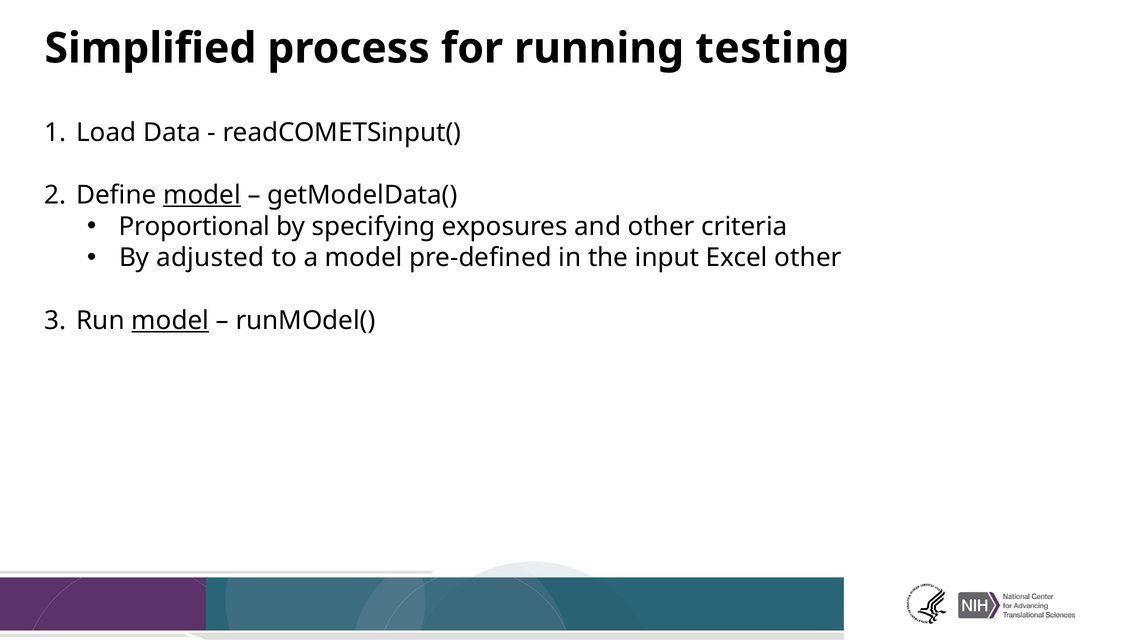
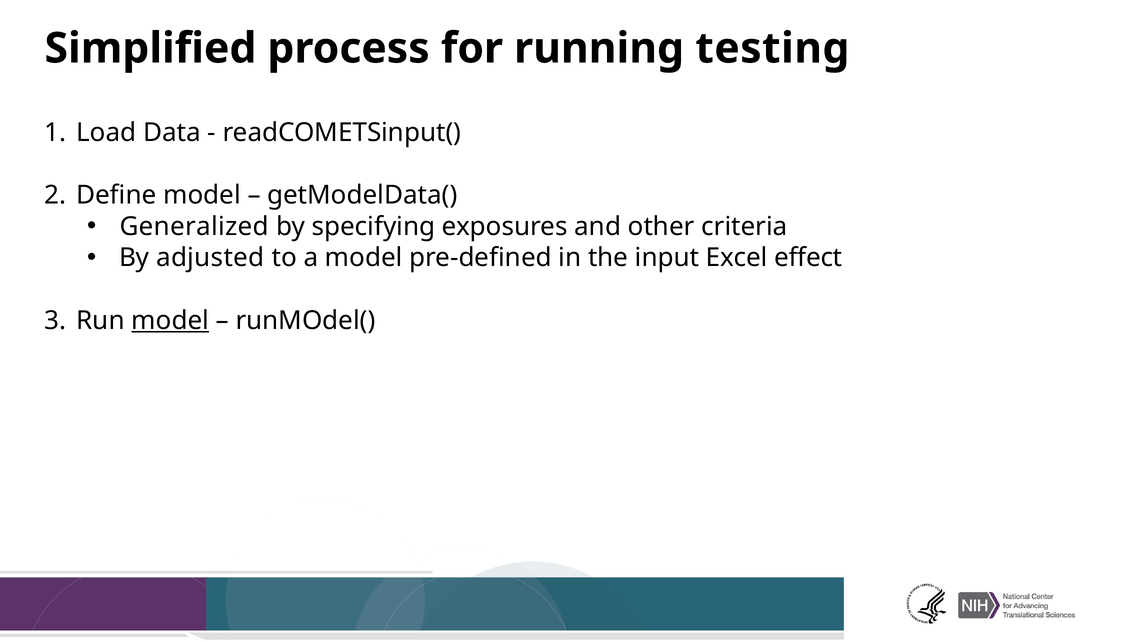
model at (202, 195) underline: present -> none
Proportional: Proportional -> Generalized
Excel other: other -> effect
